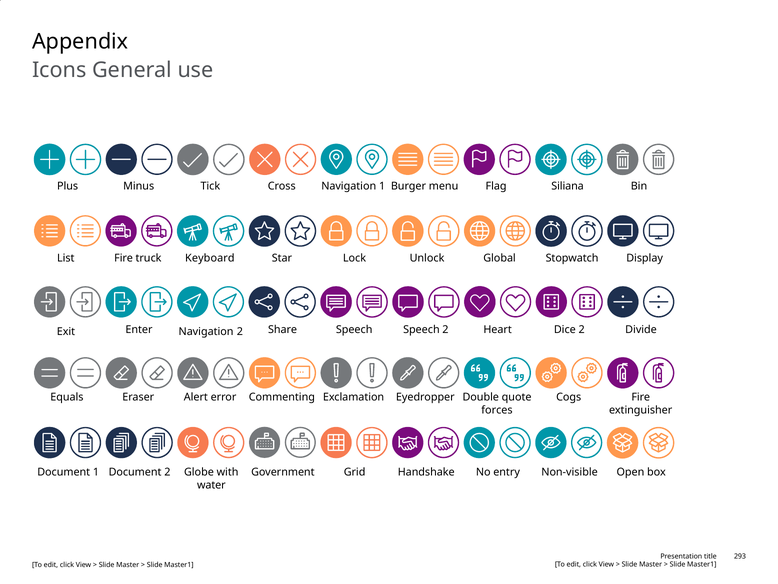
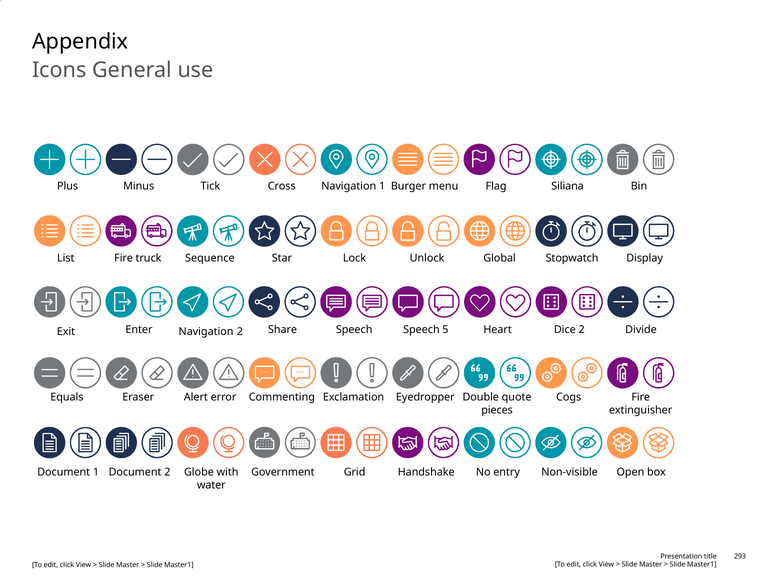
Keyboard: Keyboard -> Sequence
Speech 2: 2 -> 5
forces: forces -> pieces
